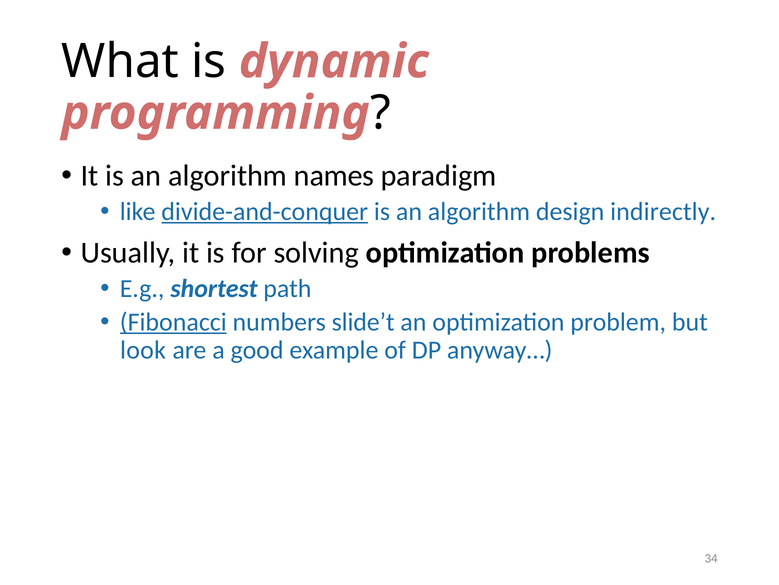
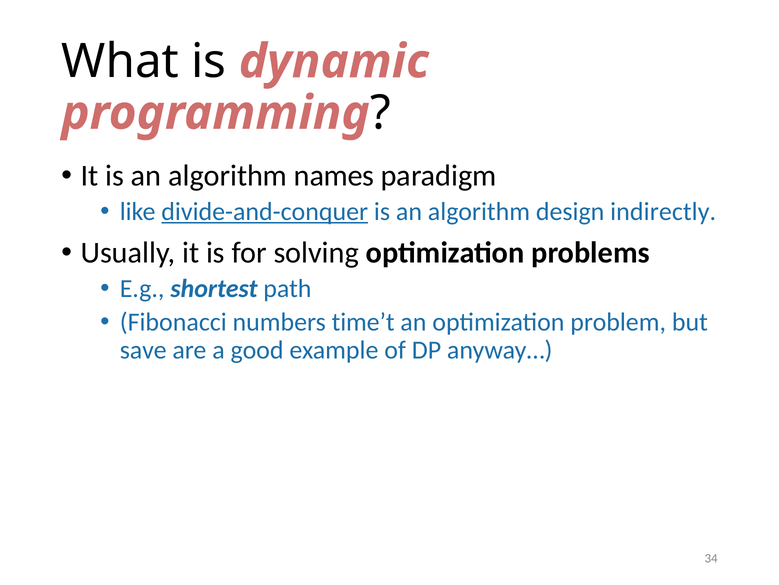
Fibonacci underline: present -> none
slide’t: slide’t -> time’t
look: look -> save
